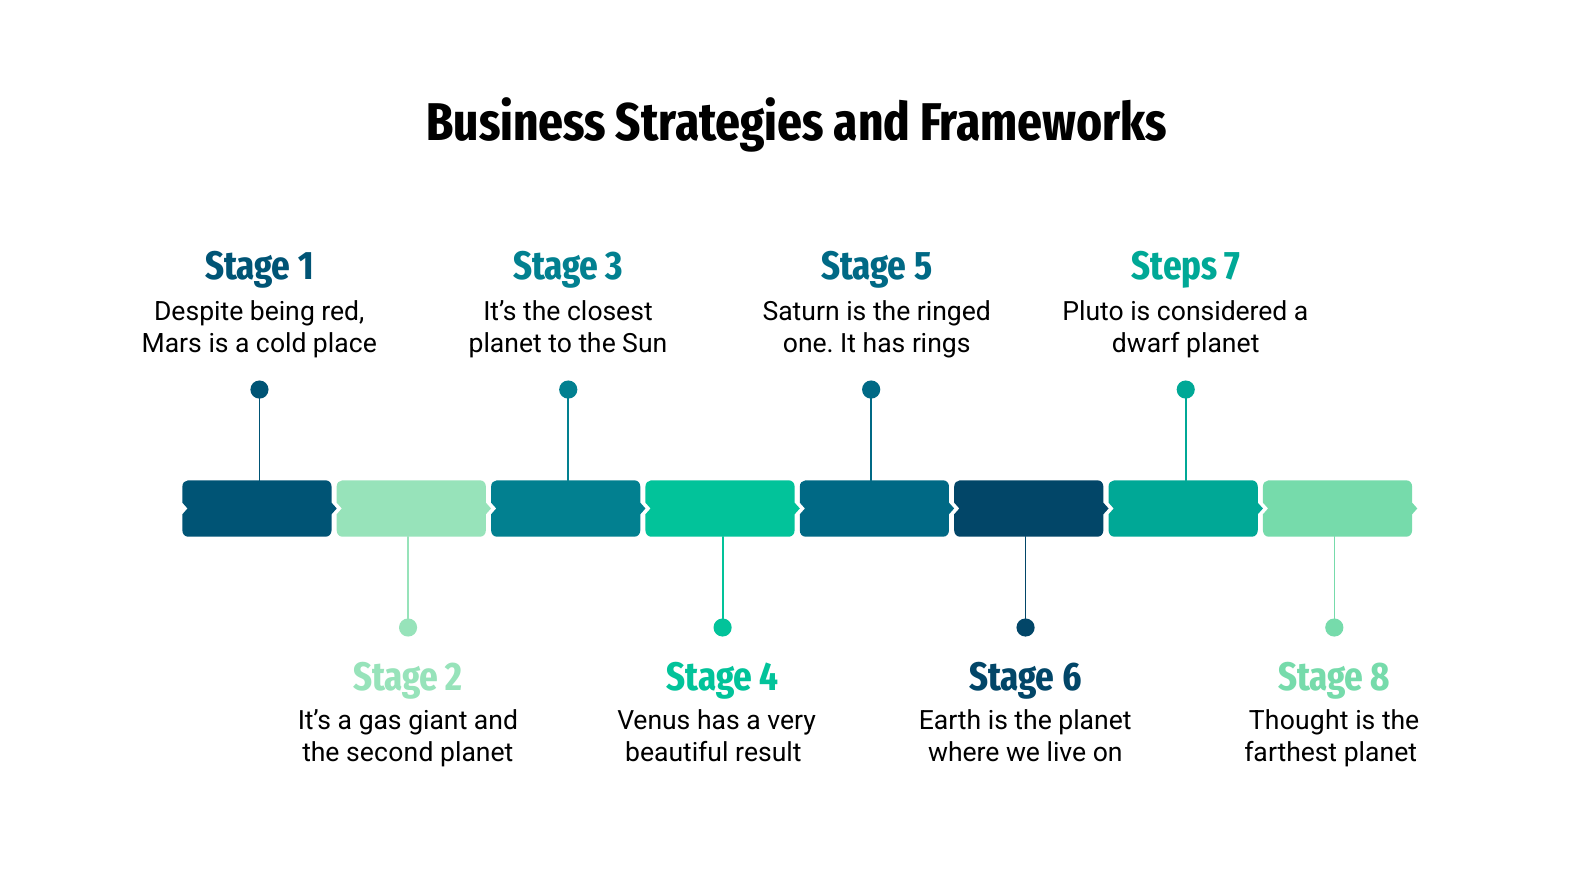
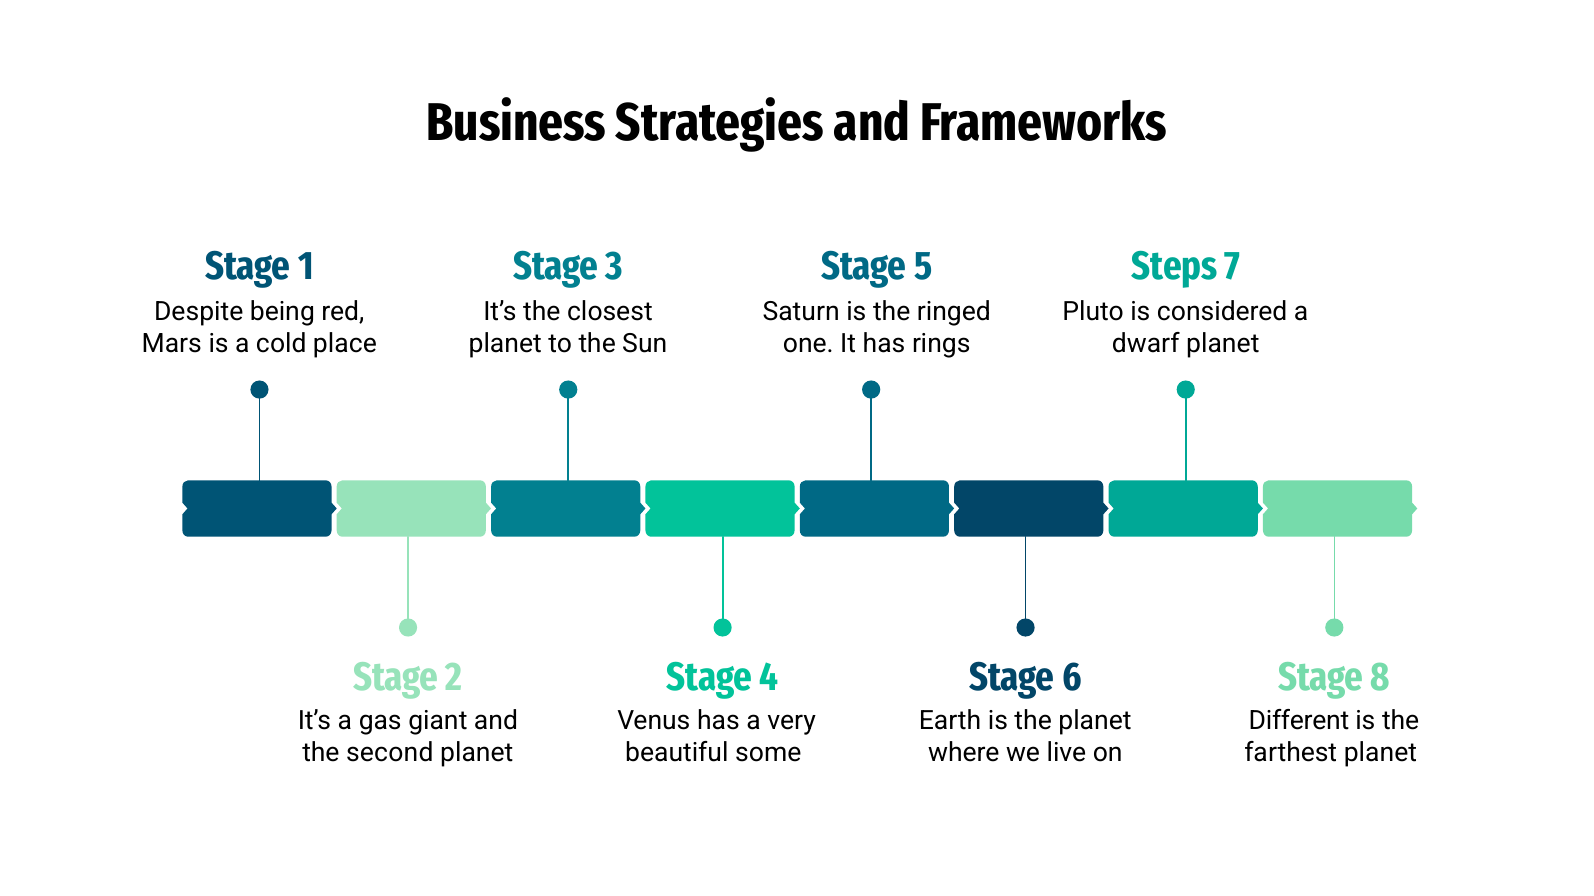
Thought: Thought -> Different
result: result -> some
